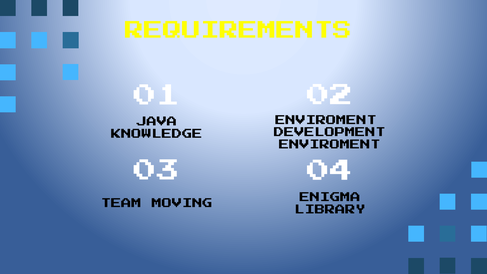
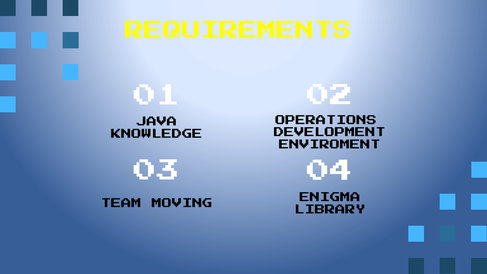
ENVIROMENT at (326, 122): ENVIROMENT -> OPERATIONS
